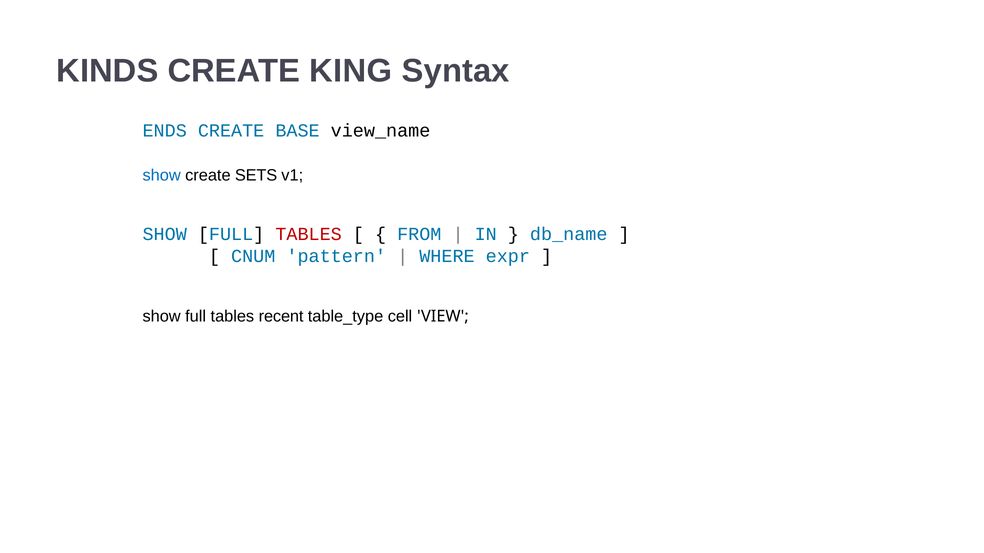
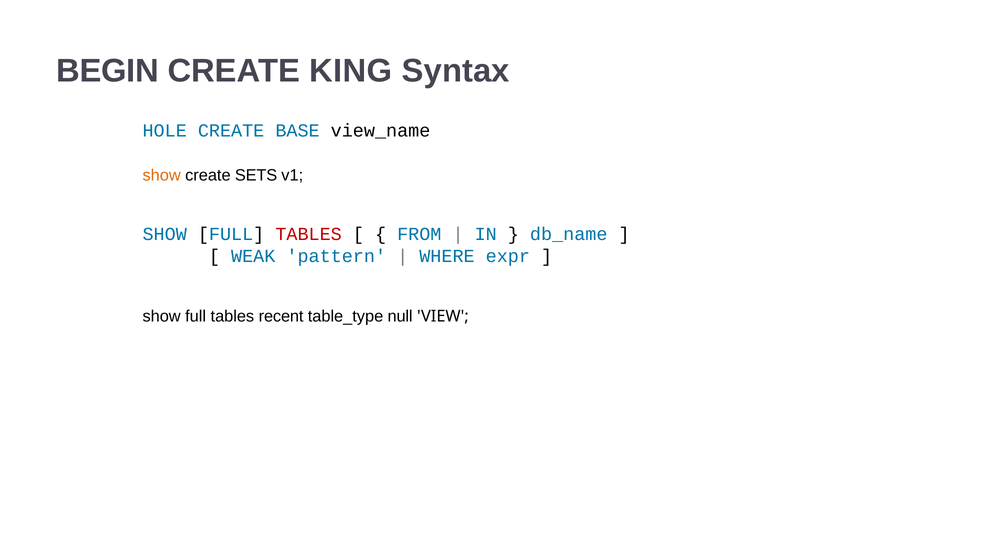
KINDS: KINDS -> BEGIN
ENDS: ENDS -> HOLE
show at (162, 175) colour: blue -> orange
CNUM: CNUM -> WEAK
cell: cell -> null
